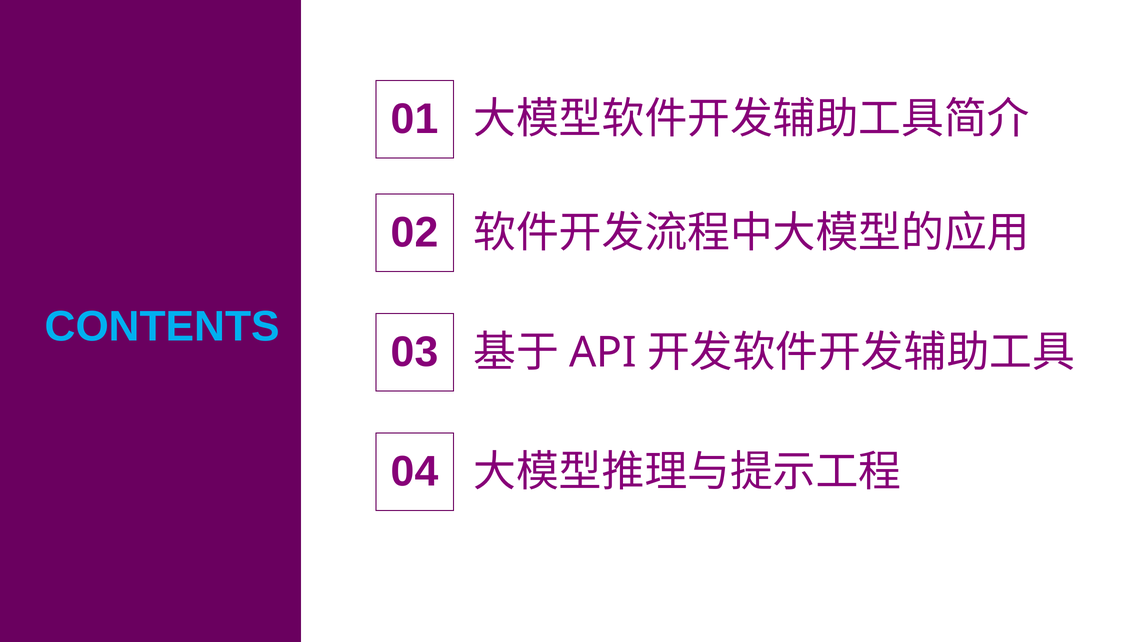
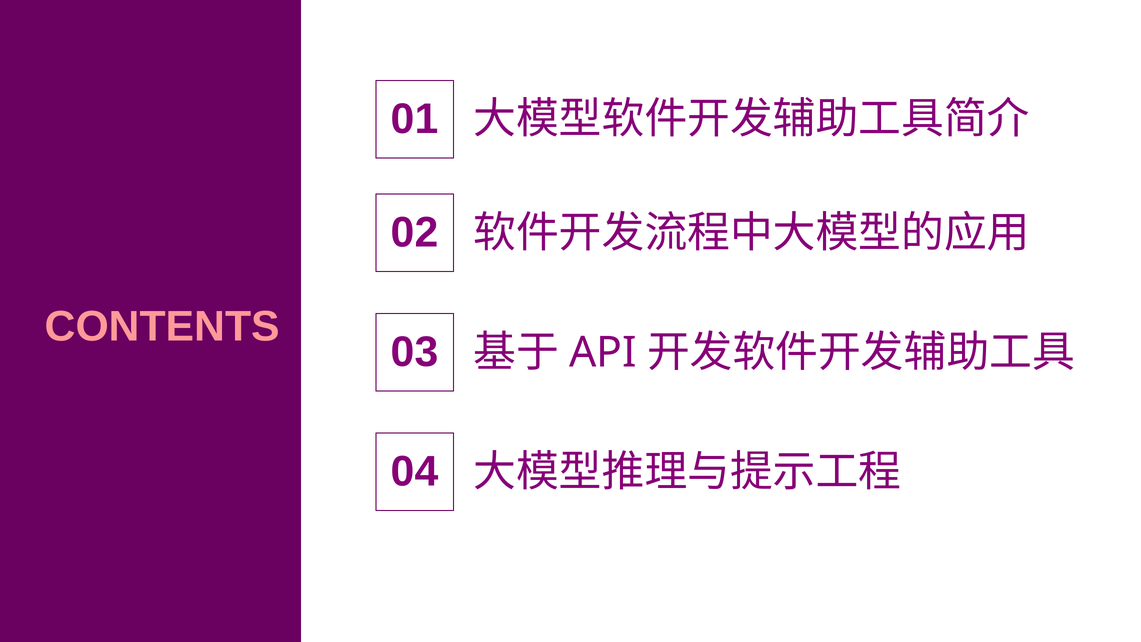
CONTENTS colour: light blue -> pink
